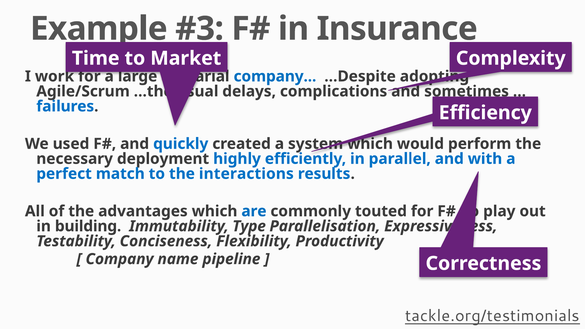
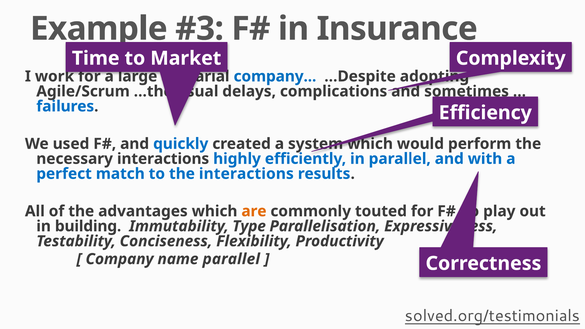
necessary deployment: deployment -> interactions
are colour: blue -> orange
name pipeline: pipeline -> parallel
tackle.org/testimonials: tackle.org/testimonials -> solved.org/testimonials
